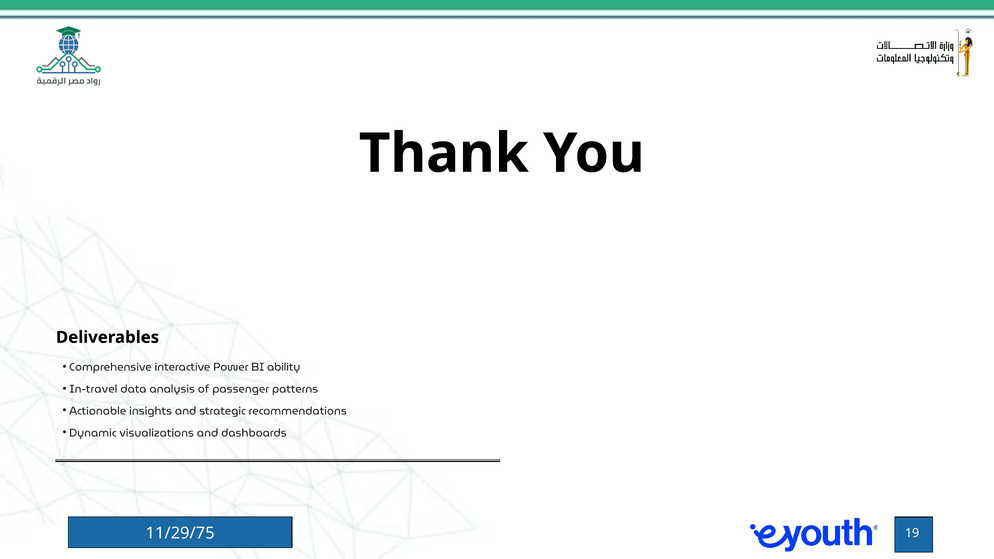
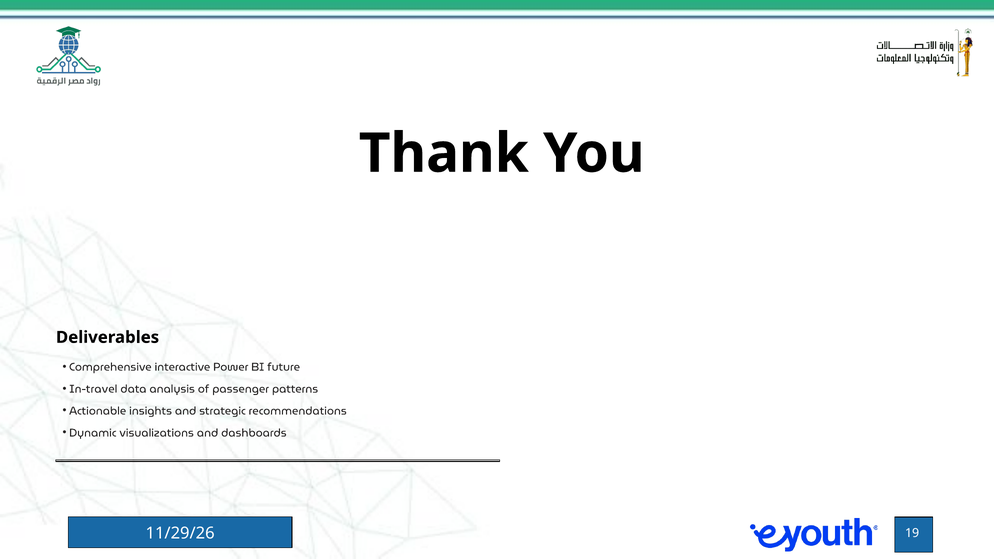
ability: ability -> future
11/29/75: 11/29/75 -> 11/29/26
